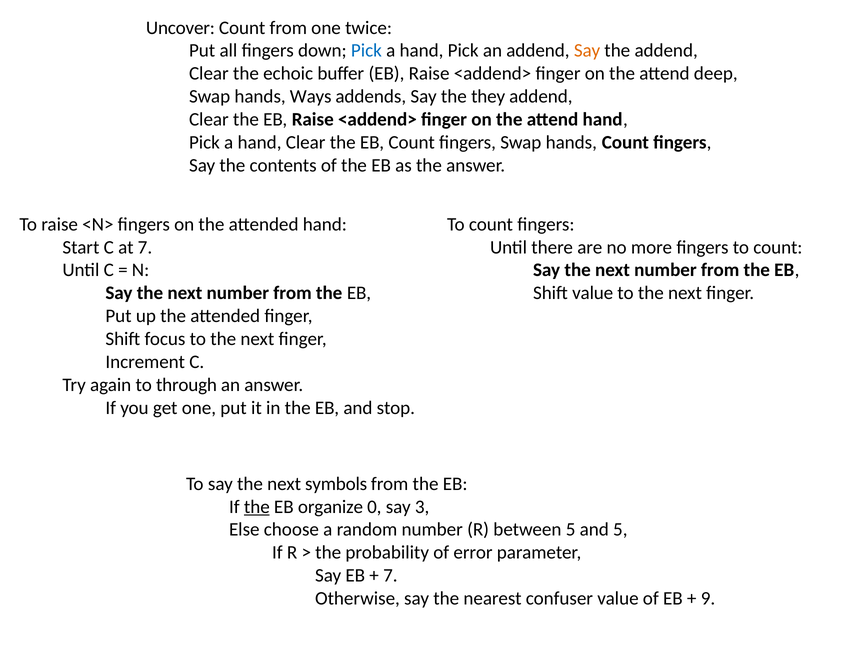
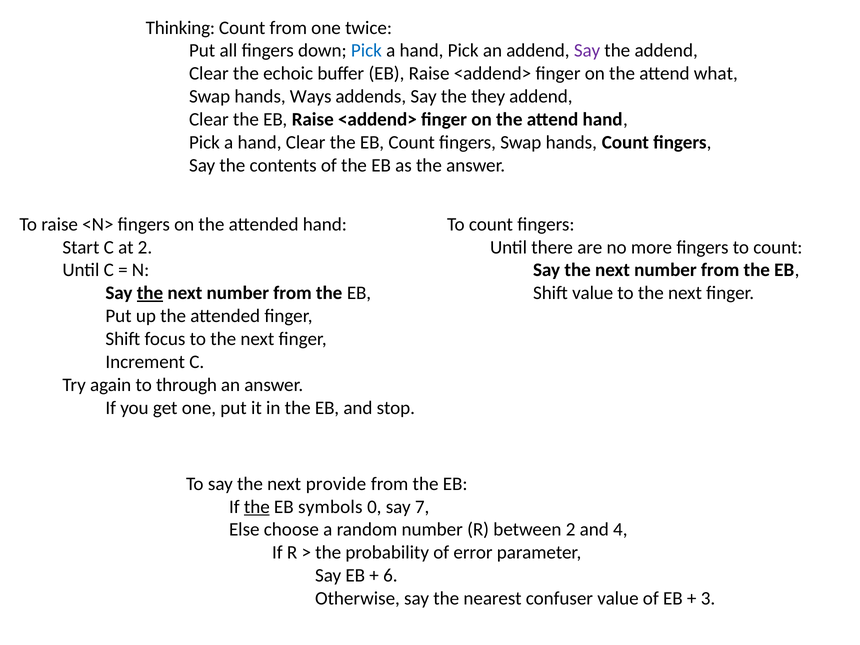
Uncover: Uncover -> Thinking
Say at (587, 51) colour: orange -> purple
deep: deep -> what
at 7: 7 -> 2
the at (150, 293) underline: none -> present
symbols: symbols -> provide
organize: organize -> symbols
3: 3 -> 7
between 5: 5 -> 2
and 5: 5 -> 4
7 at (390, 576): 7 -> 6
9: 9 -> 3
